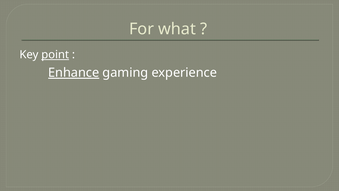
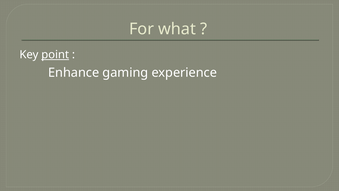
Enhance underline: present -> none
